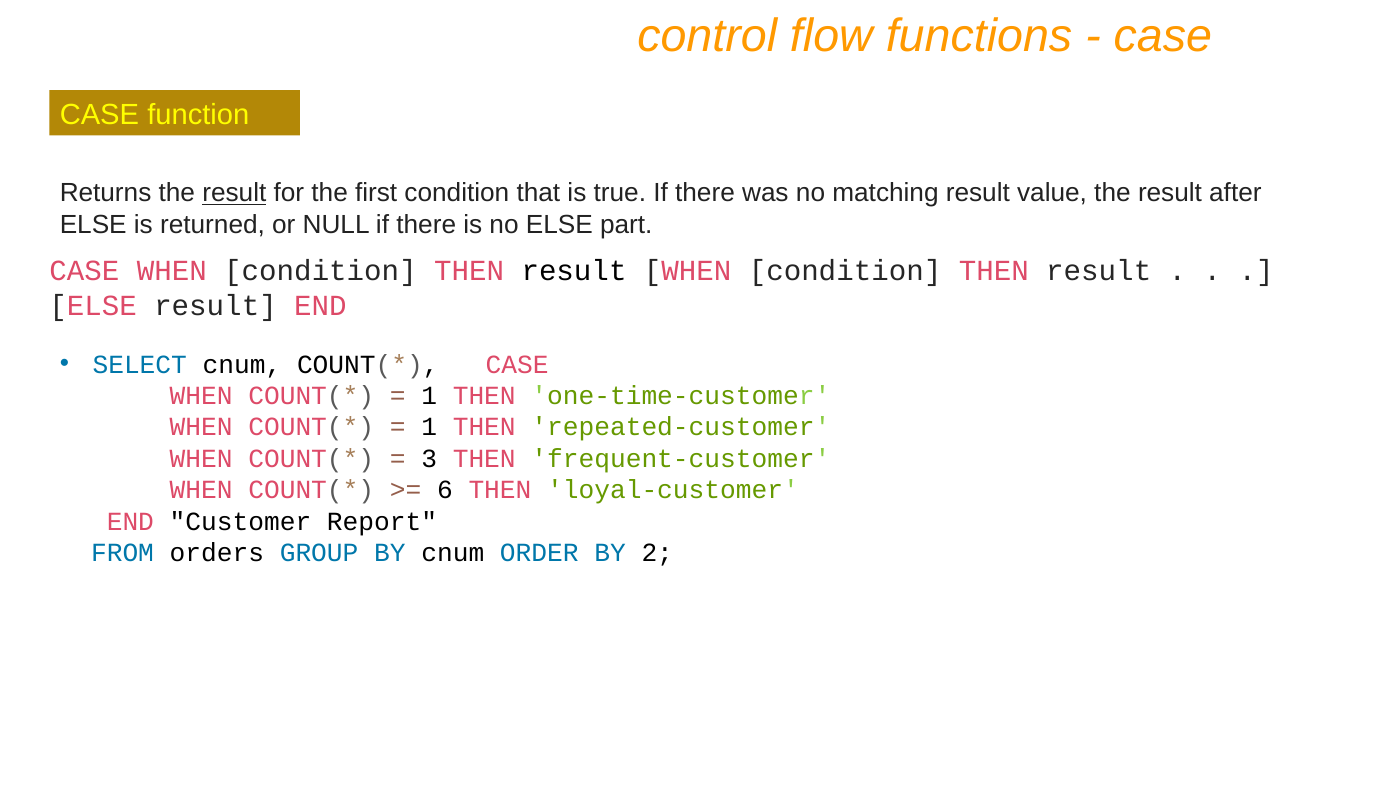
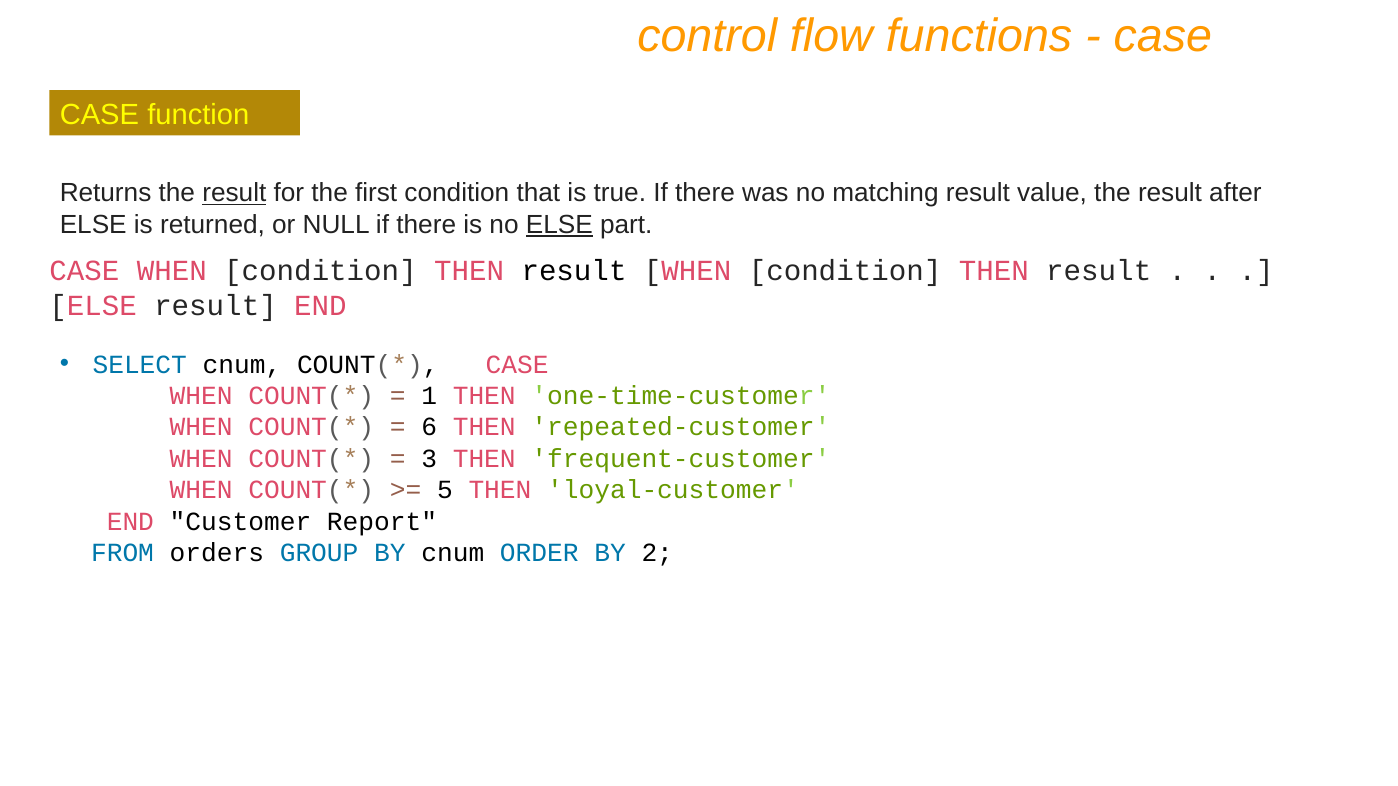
ELSE at (559, 225) underline: none -> present
1 at (429, 428): 1 -> 6
6: 6 -> 5
